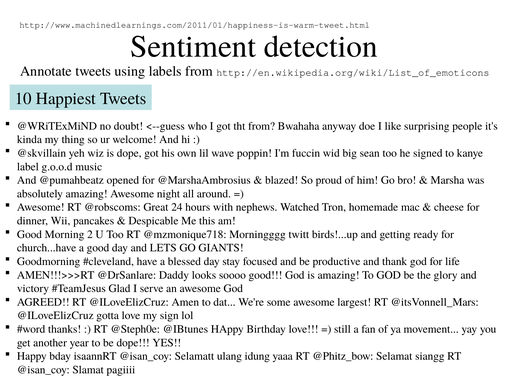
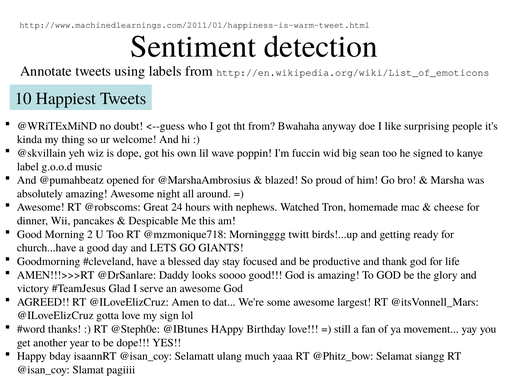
idung: idung -> much
